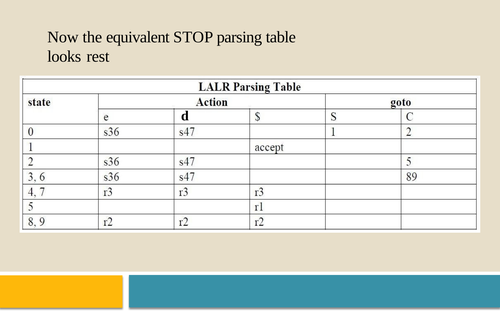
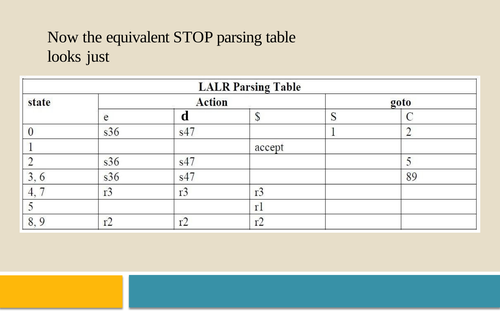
rest: rest -> just
